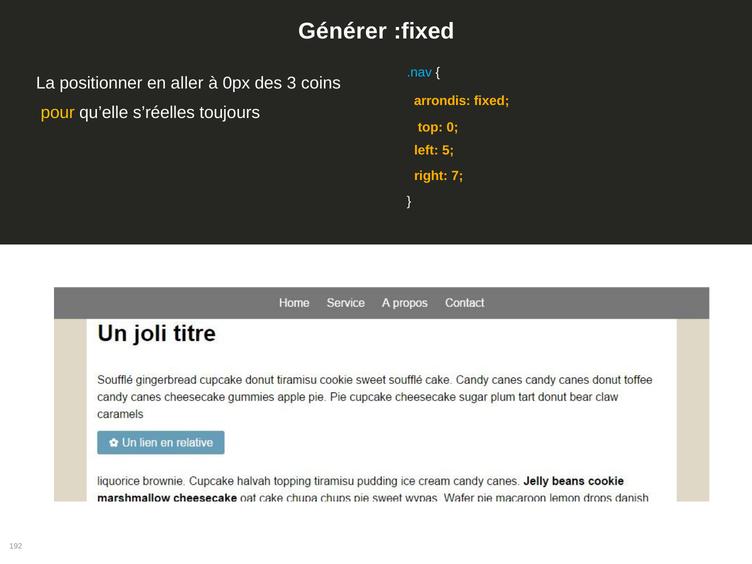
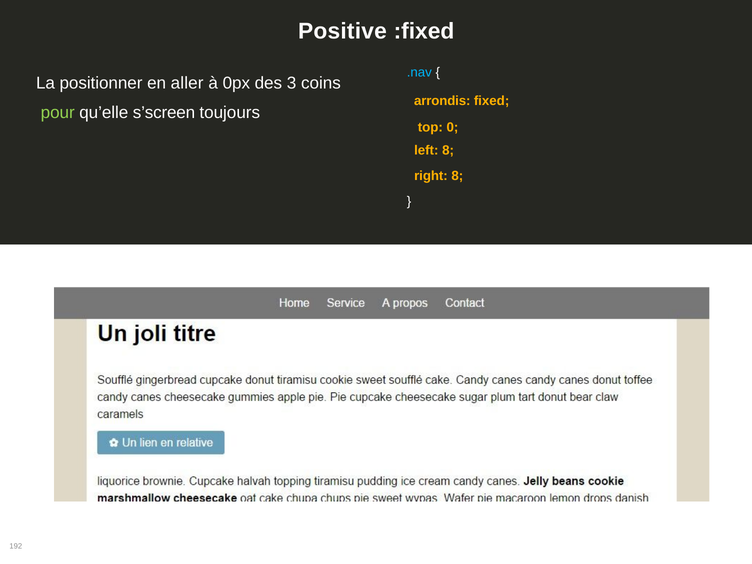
Générer: Générer -> Positive
pour colour: yellow -> light green
s’réelles: s’réelles -> s’screen
left 5: 5 -> 8
right 7: 7 -> 8
